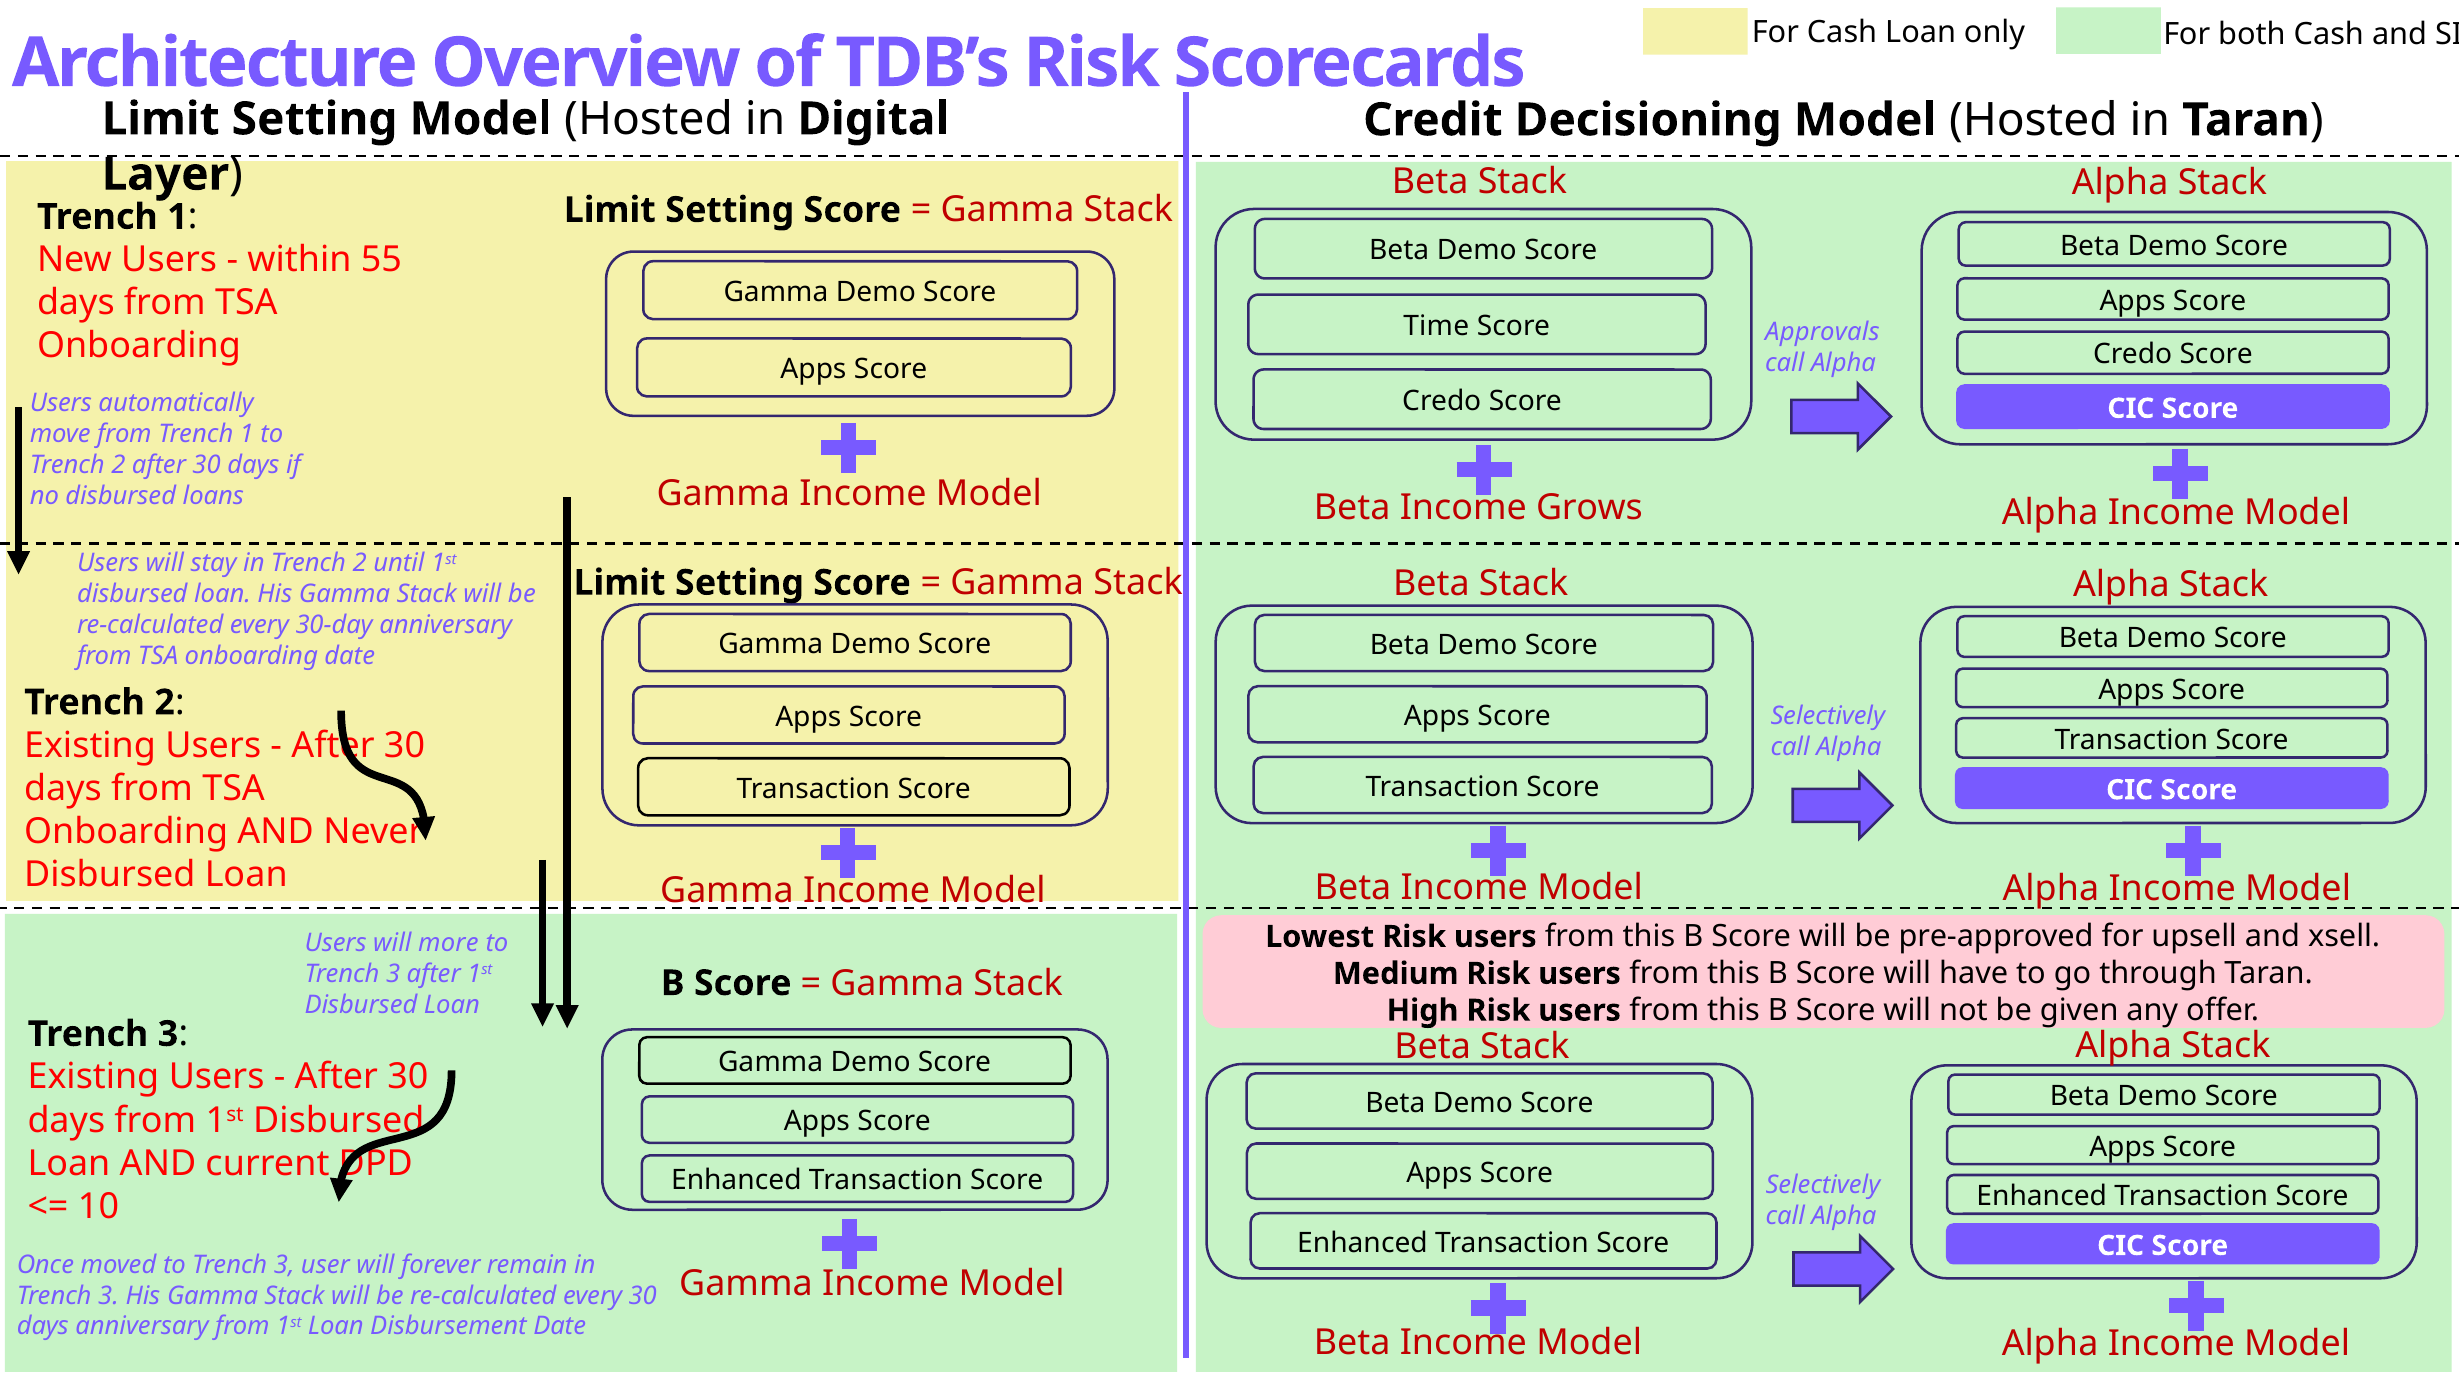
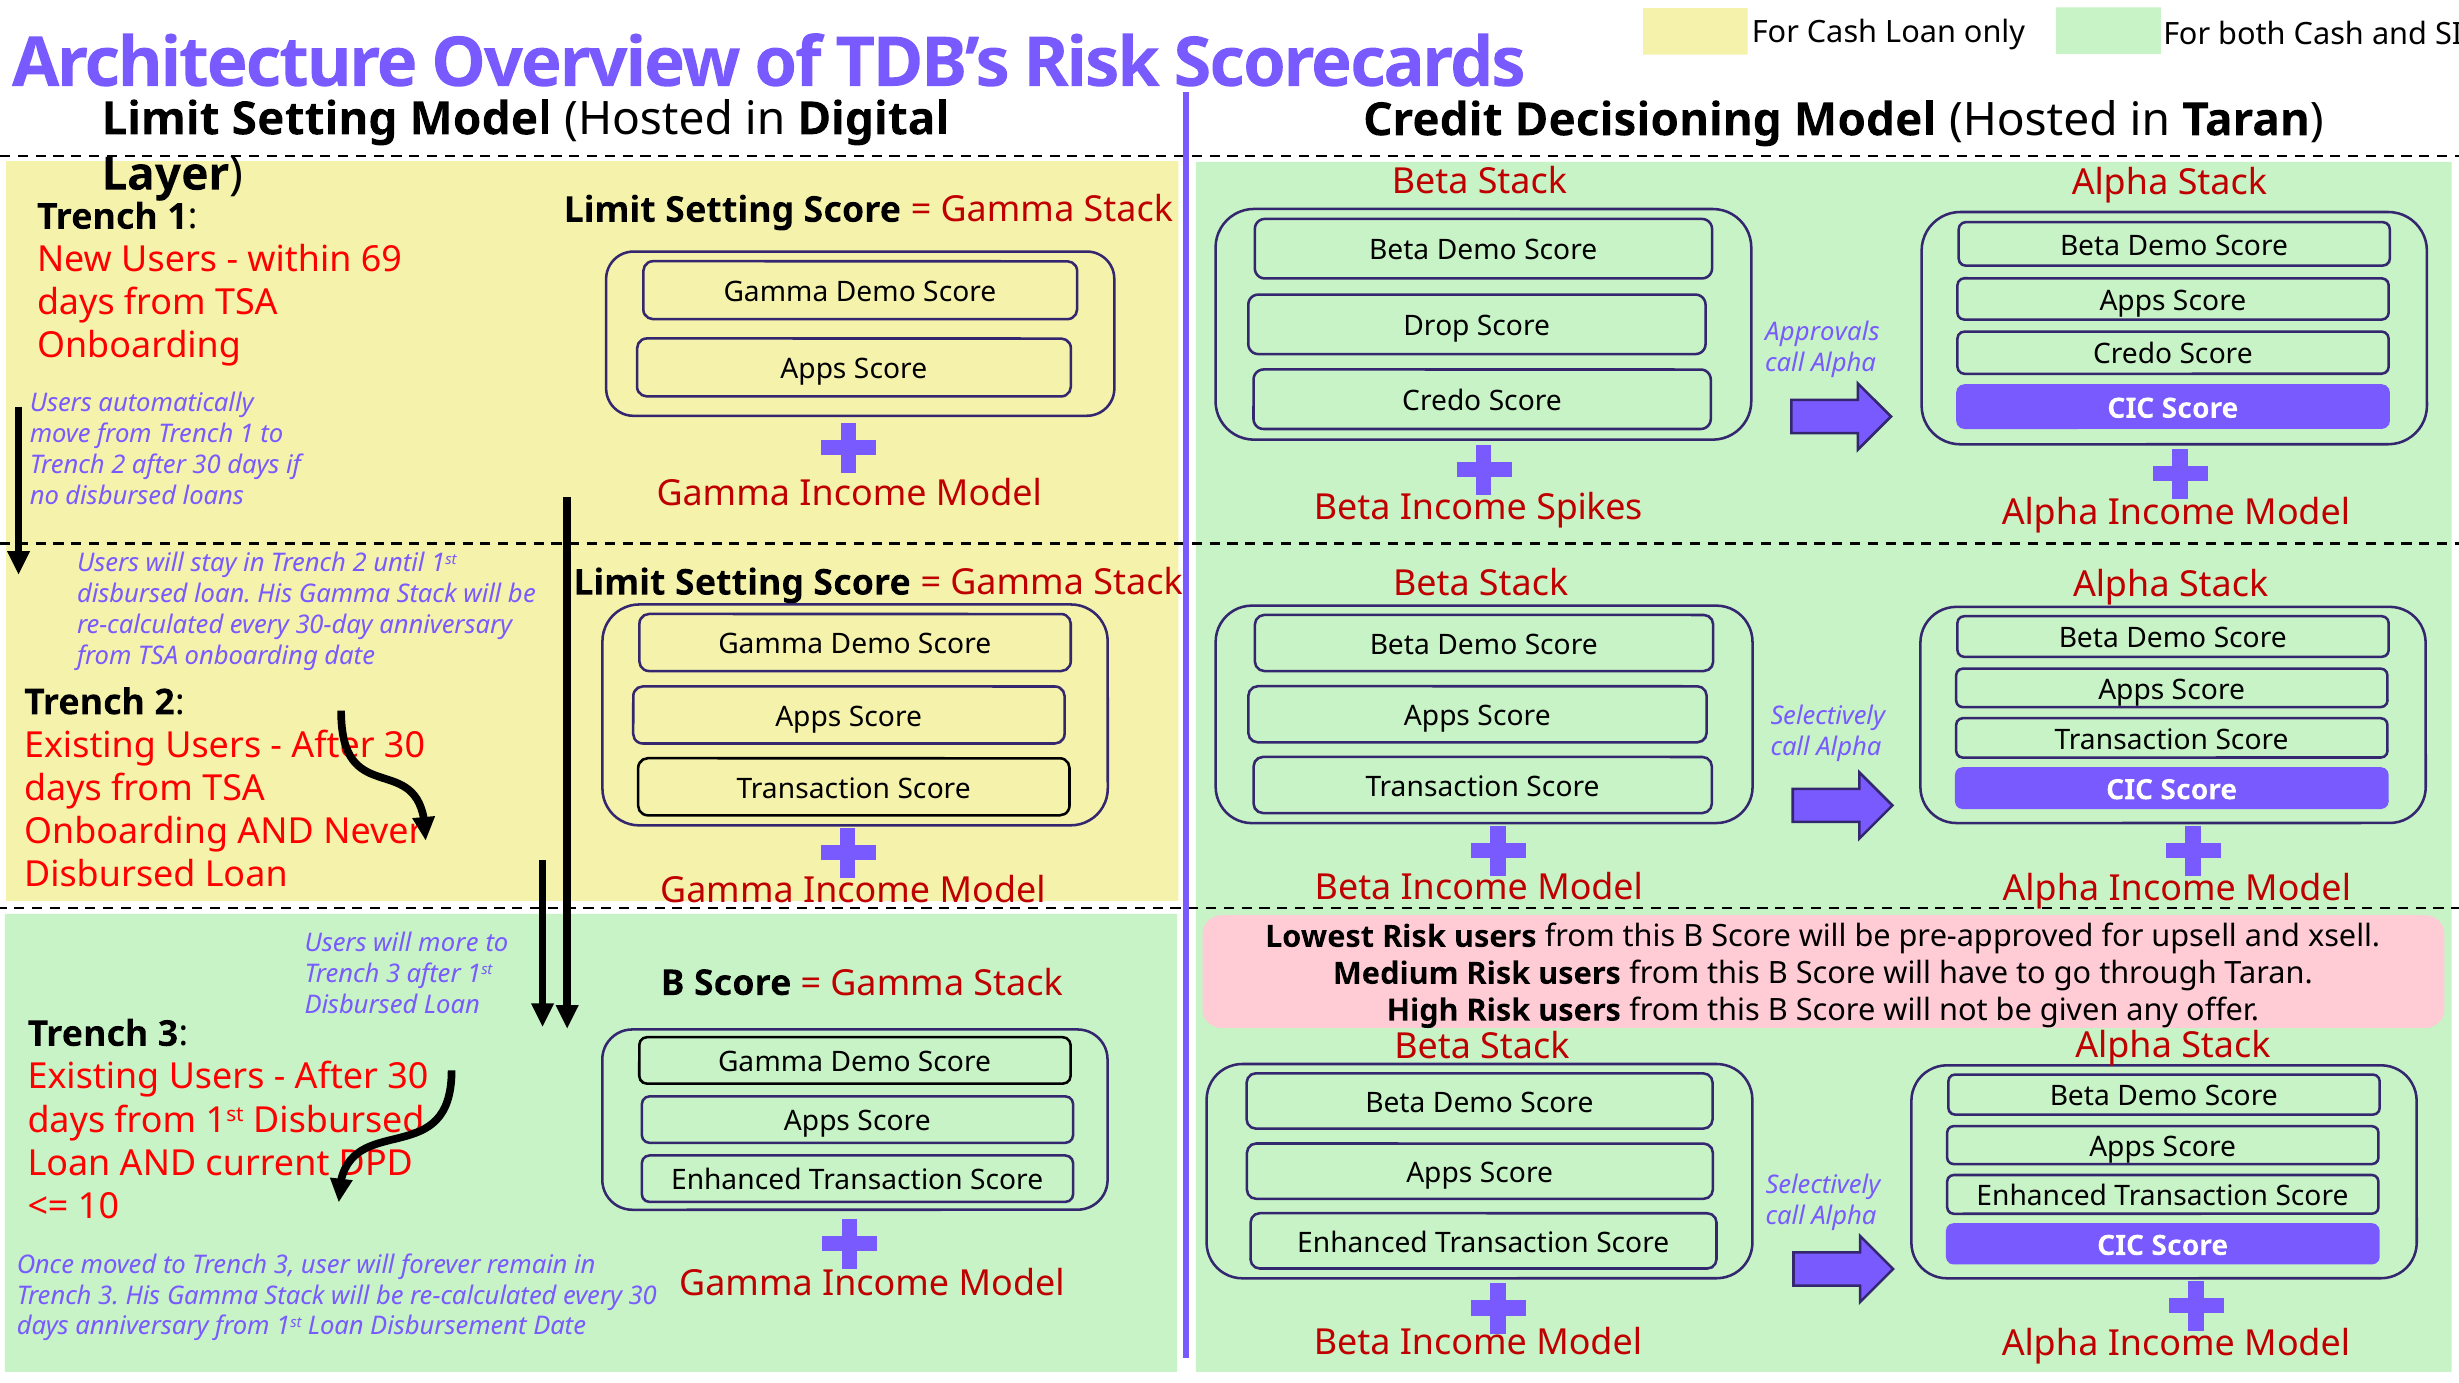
55: 55 -> 69
Time: Time -> Drop
Grows: Grows -> Spikes
